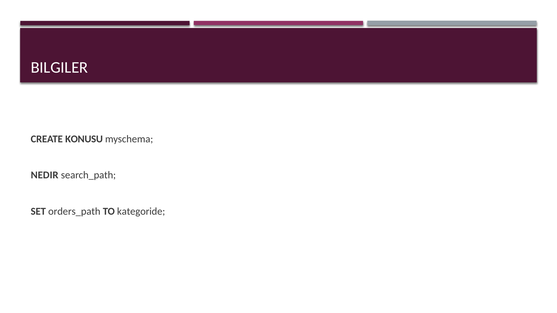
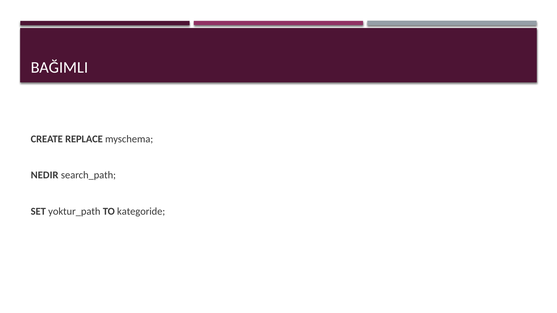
BILGILER: BILGILER -> BAĞIMLI
KONUSU: KONUSU -> REPLACE
orders_path: orders_path -> yoktur_path
